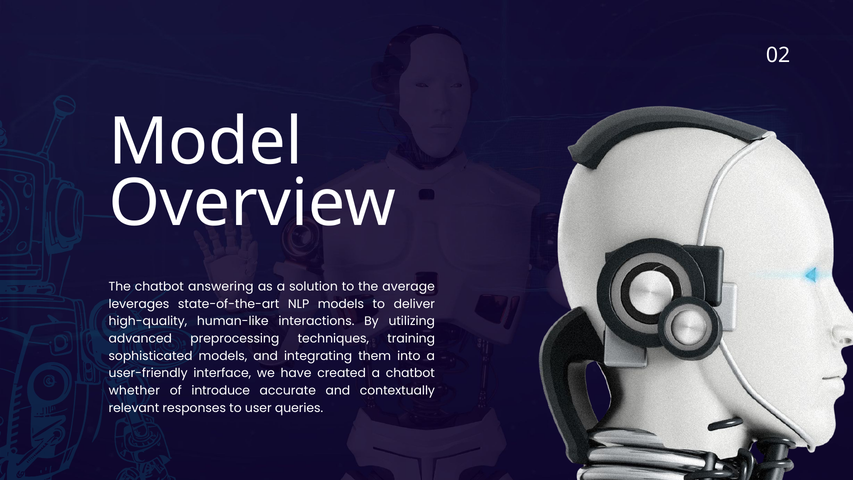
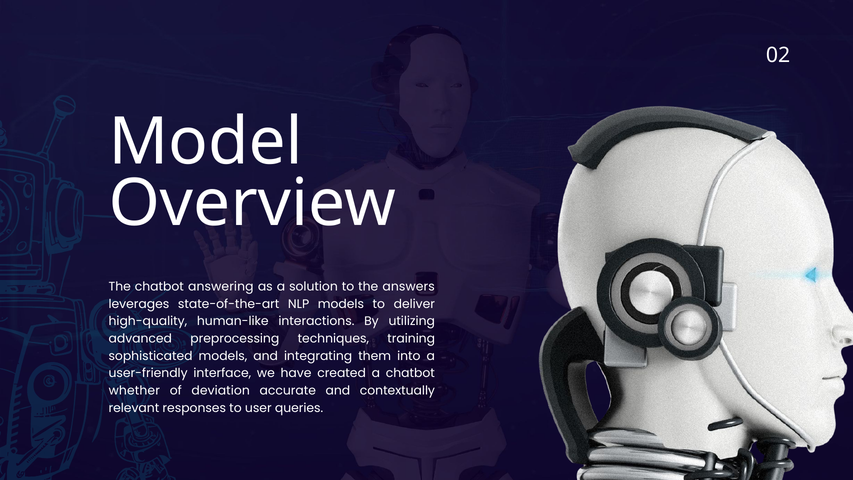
average: average -> answers
introduce: introduce -> deviation
